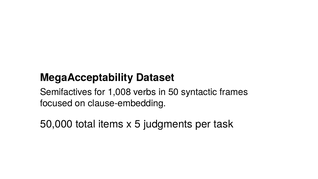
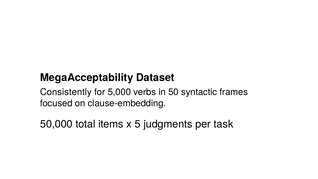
Semifactives: Semifactives -> Consistently
1,008: 1,008 -> 5,000
